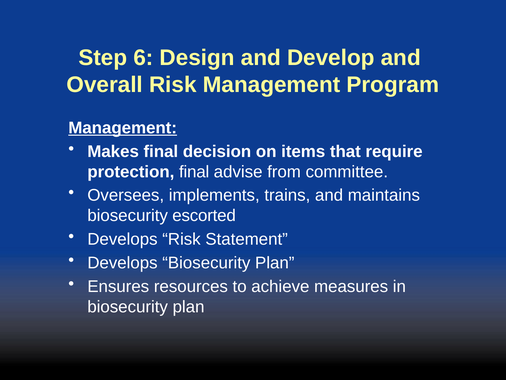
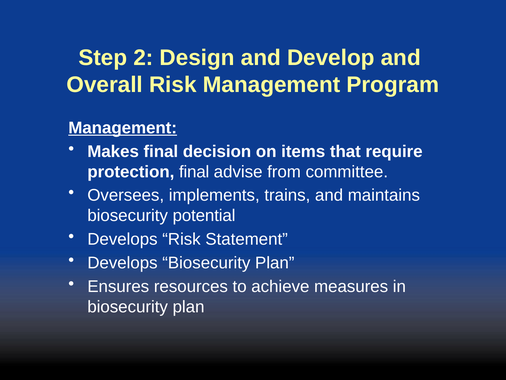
6: 6 -> 2
escorted: escorted -> potential
